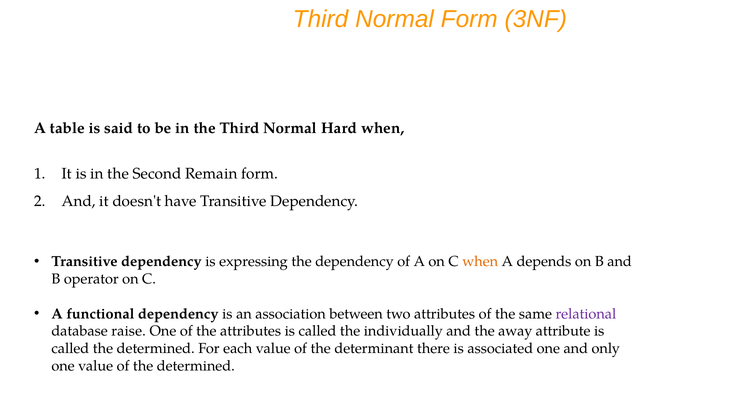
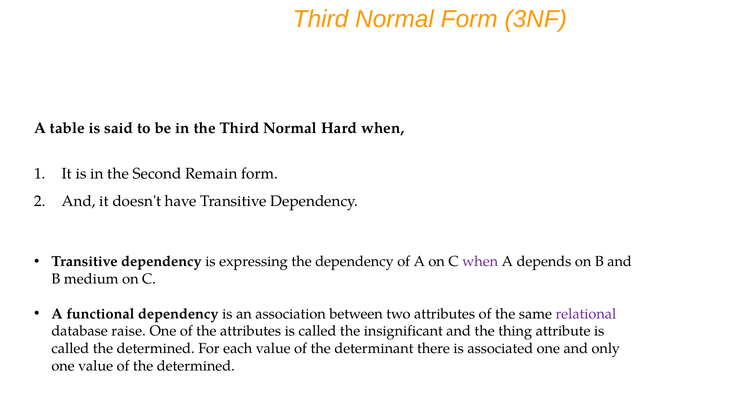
when at (480, 262) colour: orange -> purple
operator: operator -> medium
individually: individually -> insignificant
away: away -> thing
